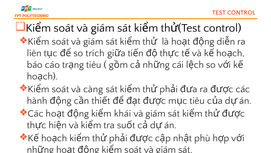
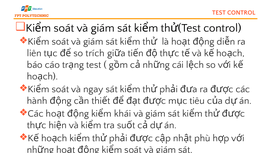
tiêu at (94, 64): tiêu -> test
càng: càng -> ngay
